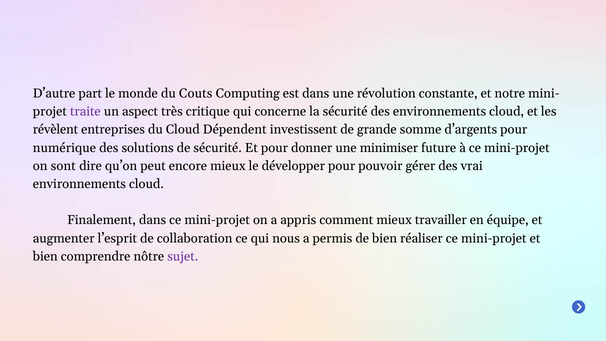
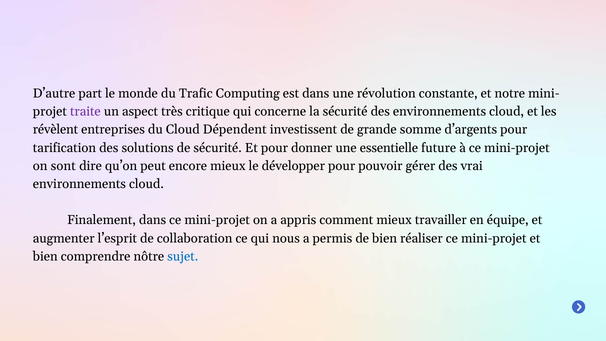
Couts: Couts -> Trafic
numérique: numérique -> tarification
minimiser: minimiser -> essentielle
sujet colour: purple -> blue
